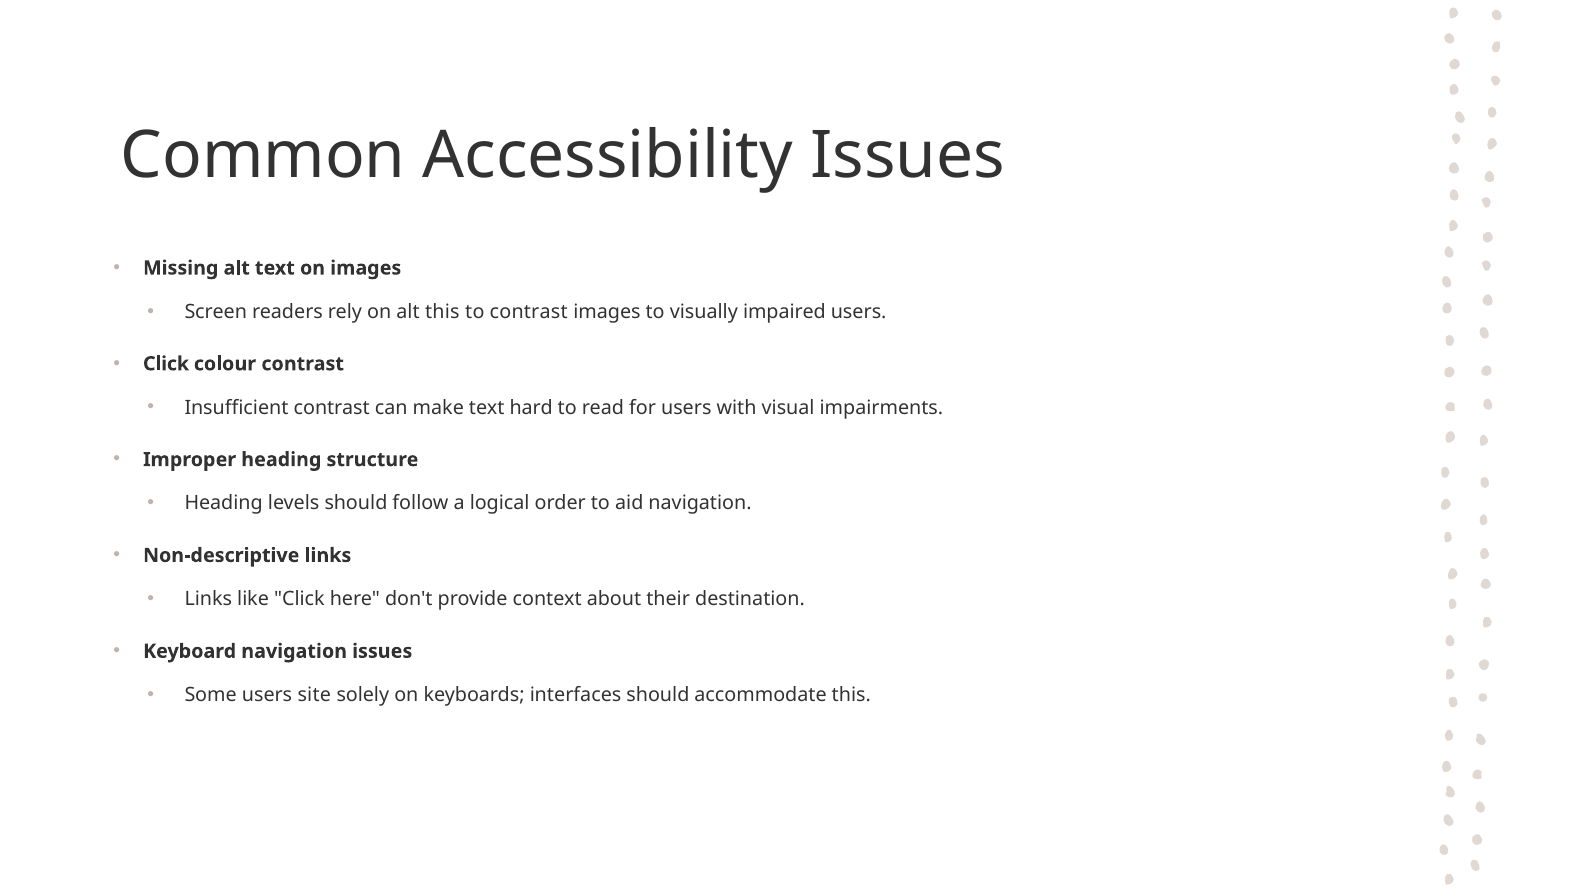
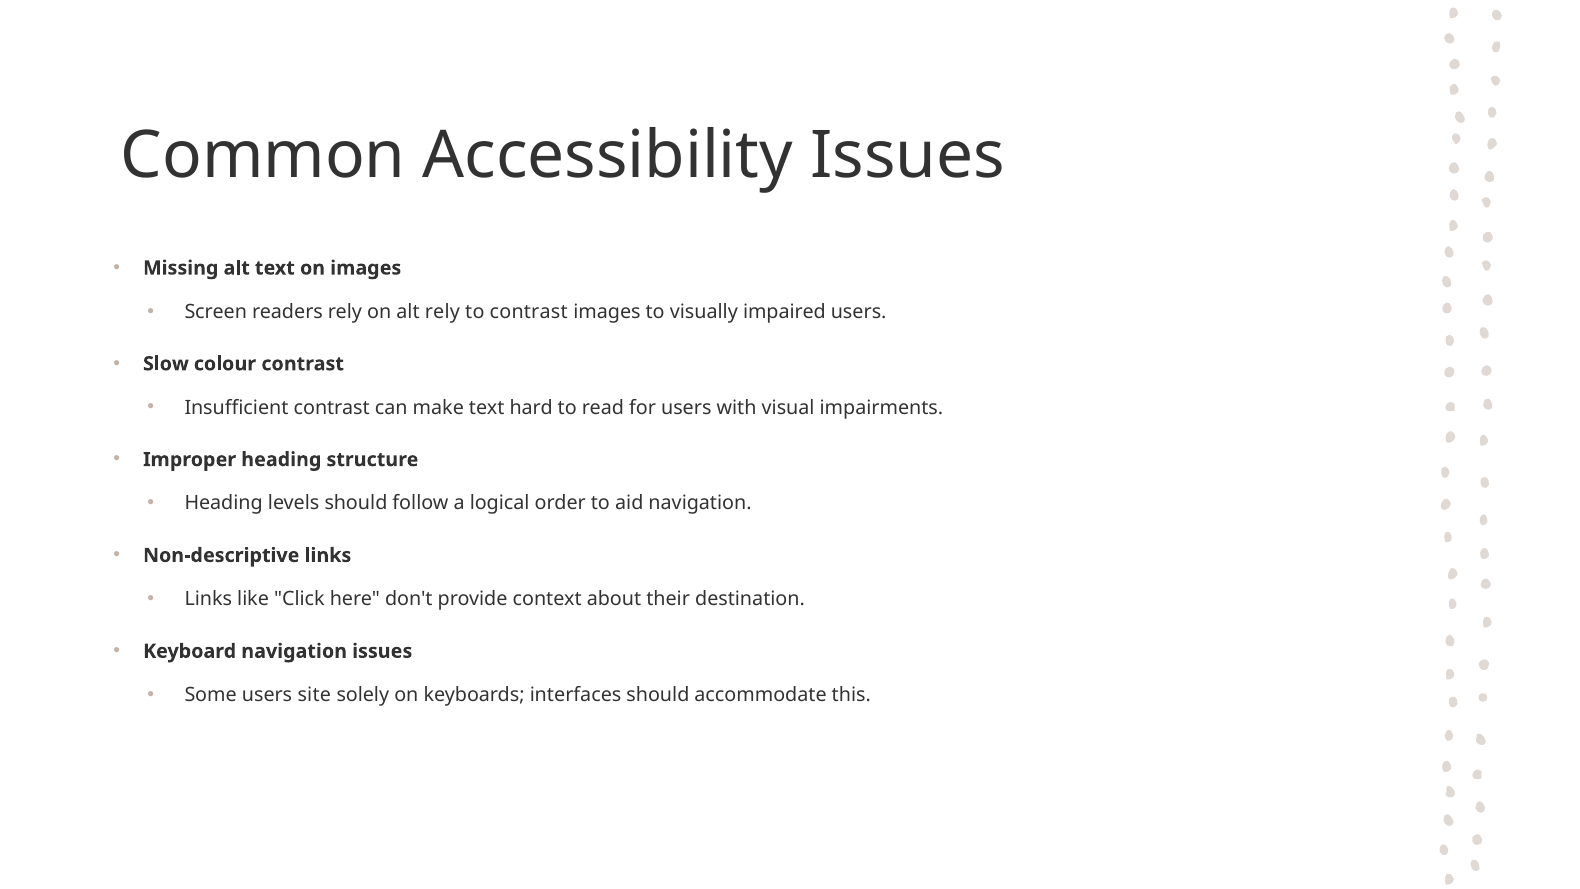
alt this: this -> rely
Click at (166, 364): Click -> Slow
